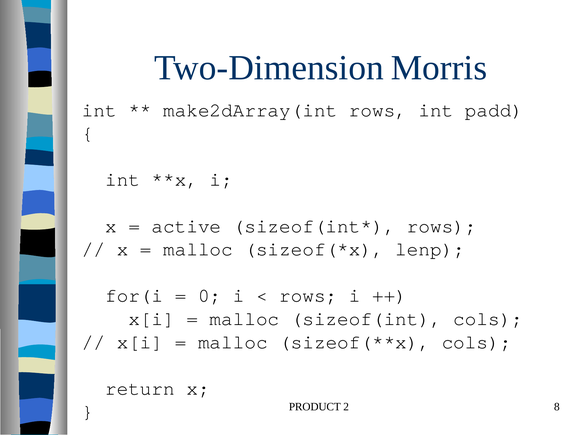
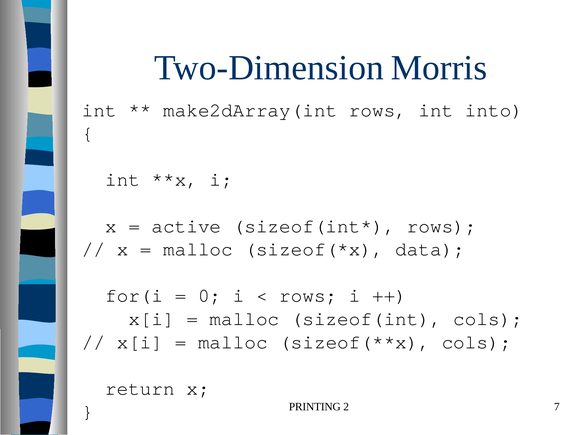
padd: padd -> into
lenp: lenp -> data
PRODUCT: PRODUCT -> PRINTING
8: 8 -> 7
